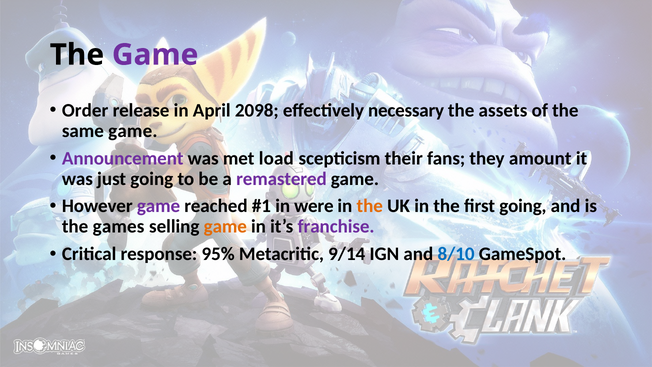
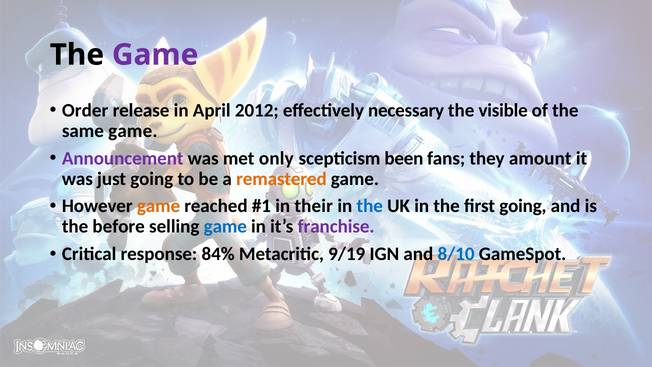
2098: 2098 -> 2012
assets: assets -> visible
load: load -> only
their: their -> been
remastered colour: purple -> orange
game at (158, 206) colour: purple -> orange
were: were -> their
the at (370, 206) colour: orange -> blue
games: games -> before
game at (225, 227) colour: orange -> blue
95%: 95% -> 84%
9/14: 9/14 -> 9/19
